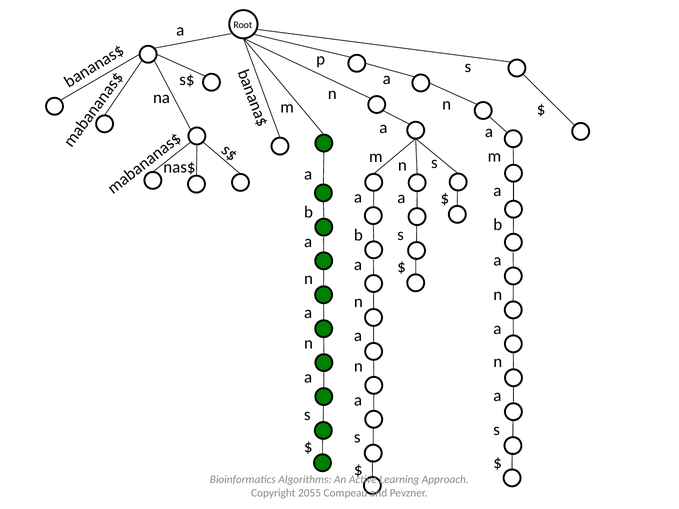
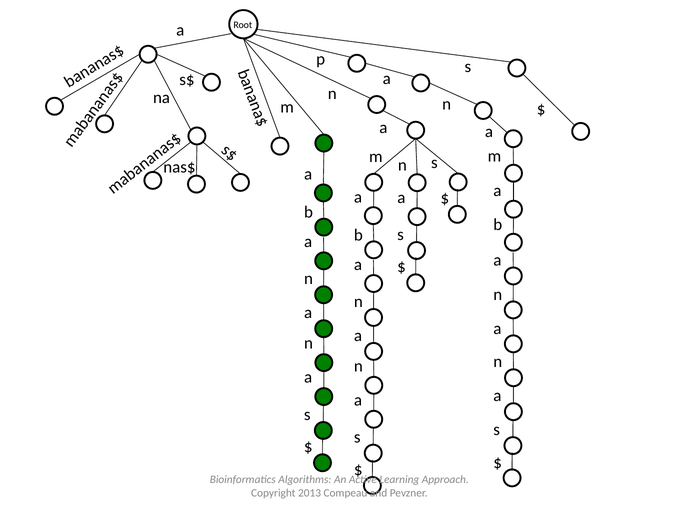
2055: 2055 -> 2013
